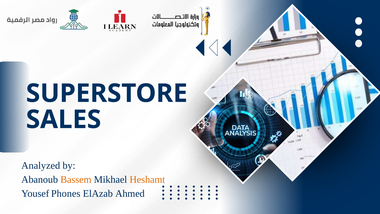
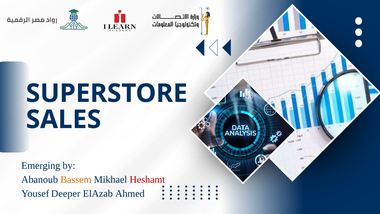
Analyzed: Analyzed -> Emerging
Heshamt colour: orange -> red
Phones: Phones -> Deeper
